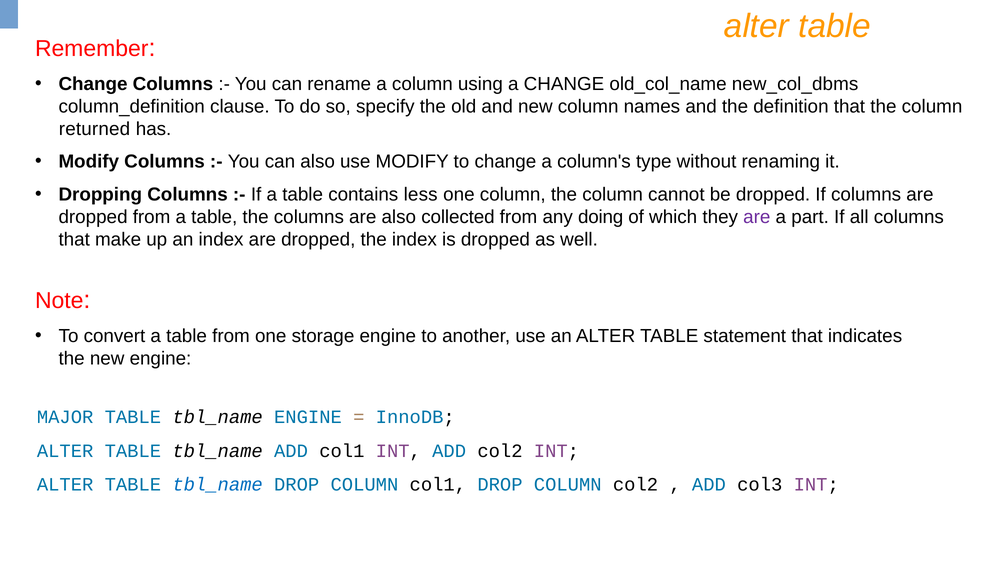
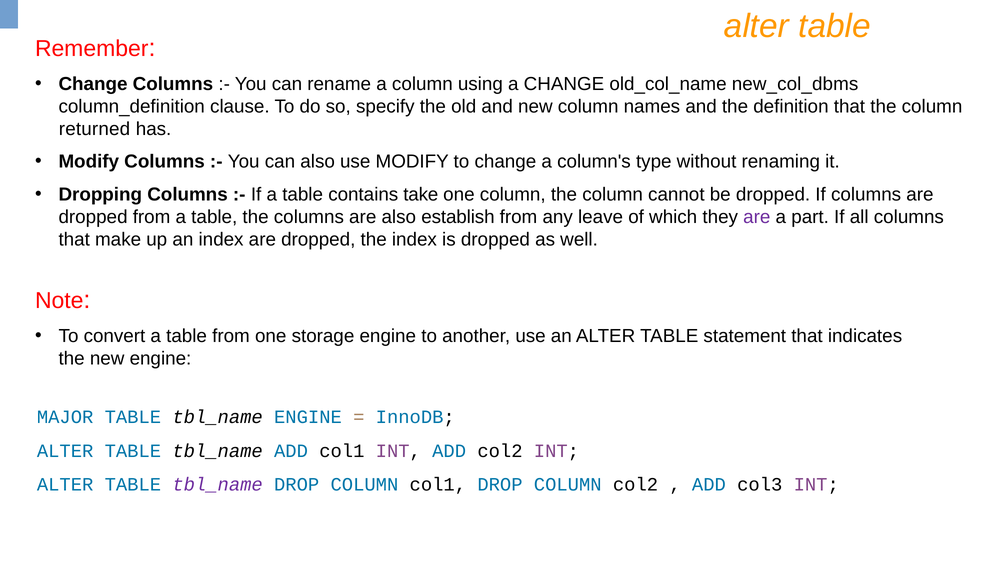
less: less -> take
collected: collected -> establish
doing: doing -> leave
tbl_name at (218, 484) colour: blue -> purple
